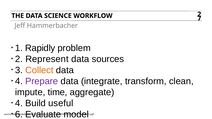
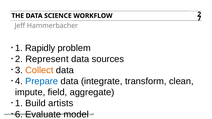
Prepare colour: purple -> blue
time: time -> field
4 at (19, 103): 4 -> 1
useful: useful -> artists
